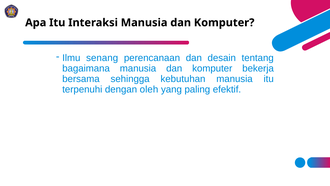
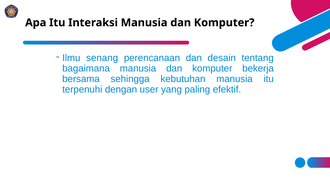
oleh: oleh -> user
